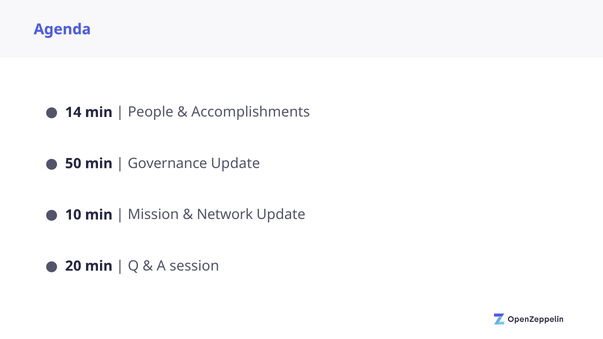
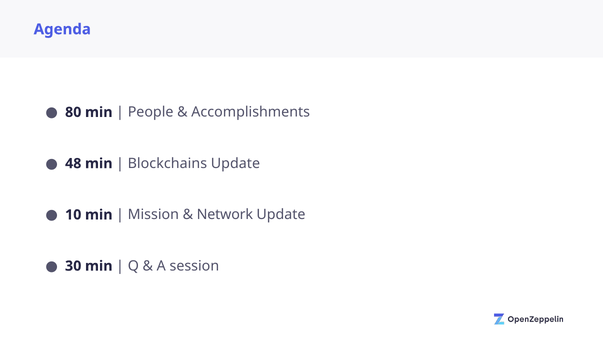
14: 14 -> 80
50: 50 -> 48
Governance: Governance -> Blockchains
20: 20 -> 30
